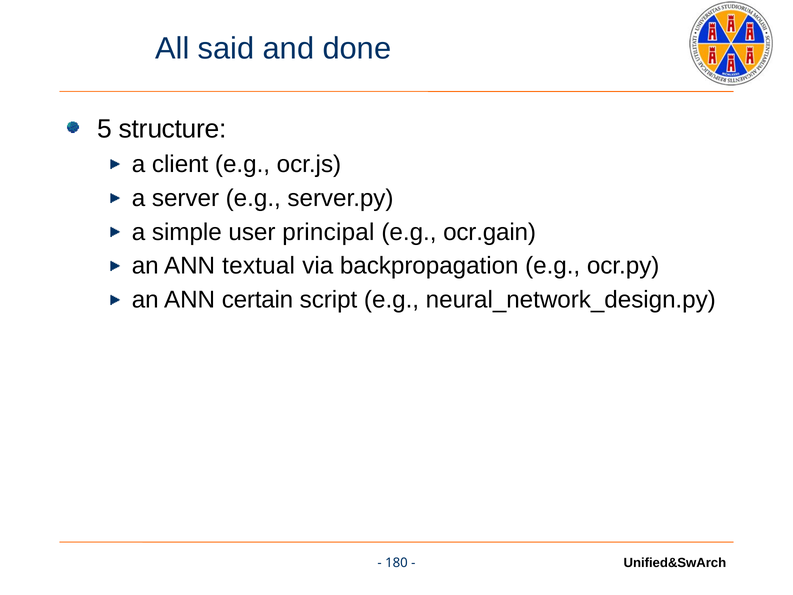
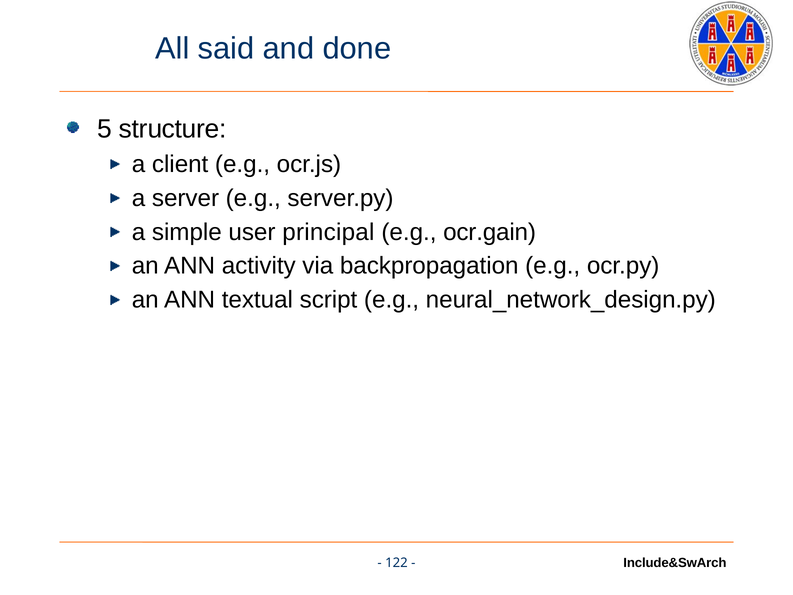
textual: textual -> activity
certain: certain -> textual
Unified&SwArch: Unified&SwArch -> Include&SwArch
180: 180 -> 122
